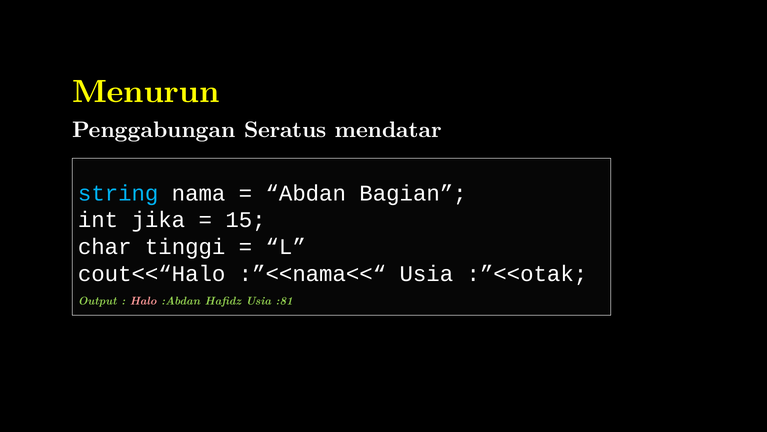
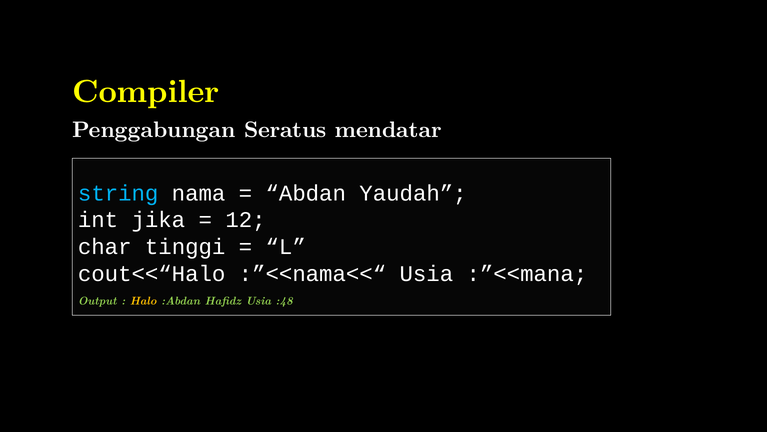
Menurun: Menurun -> Compiler
Bagian: Bagian -> Yaudah
15: 15 -> 12
:”<<otak: :”<<otak -> :”<<mana
Halo colour: pink -> yellow
:81: :81 -> :48
